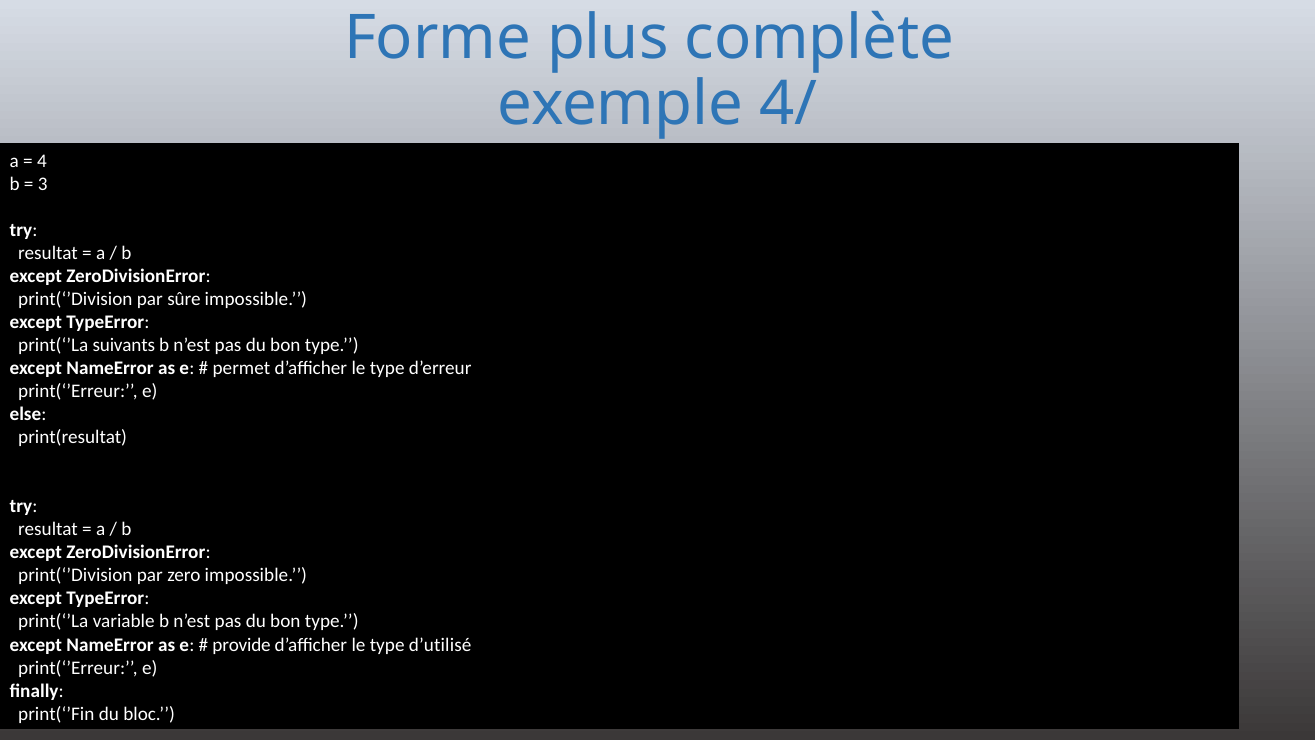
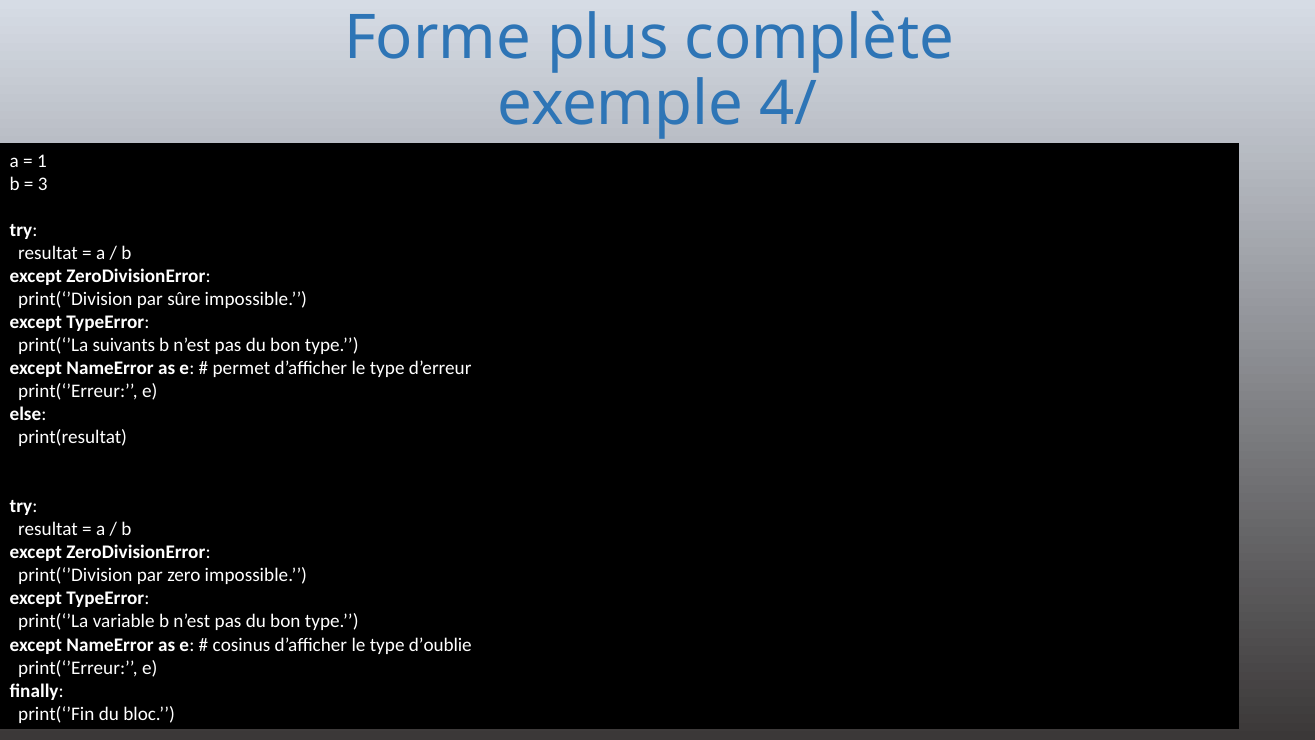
4: 4 -> 1
provide: provide -> cosinus
d’utilisé: d’utilisé -> d’oublie
